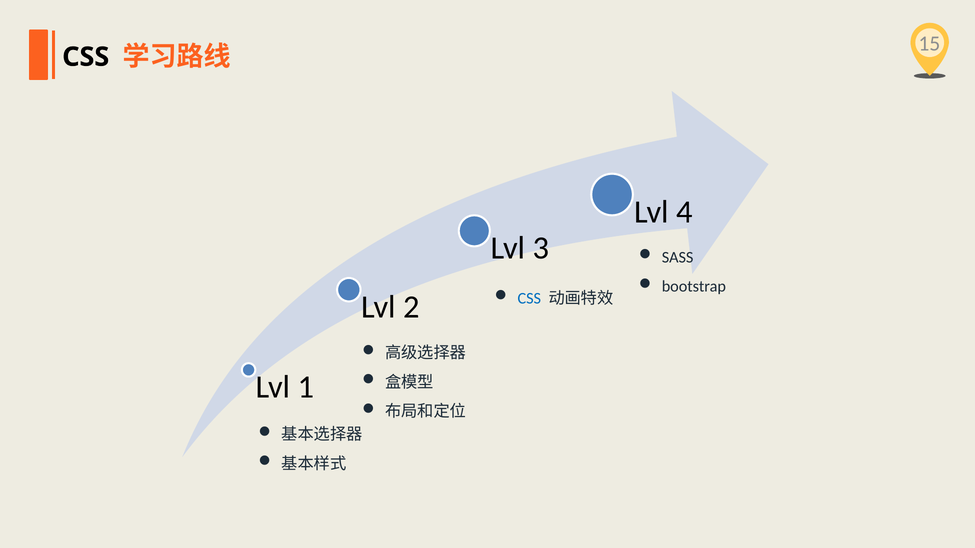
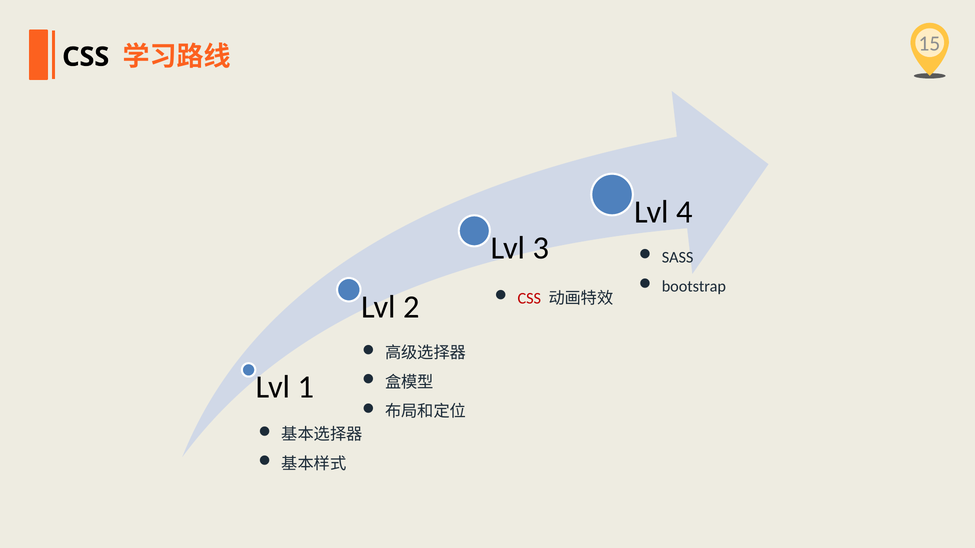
CSS at (529, 298) colour: blue -> red
